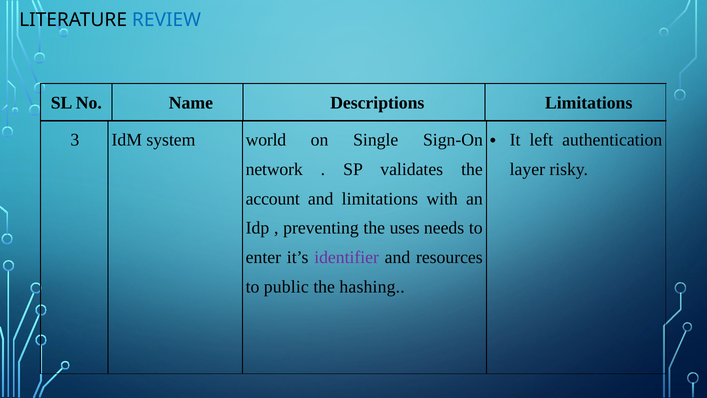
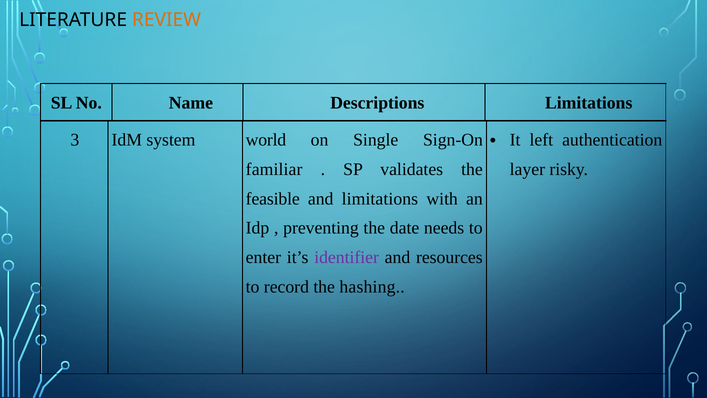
REVIEW colour: blue -> orange
network: network -> familiar
account: account -> feasible
uses: uses -> date
public: public -> record
